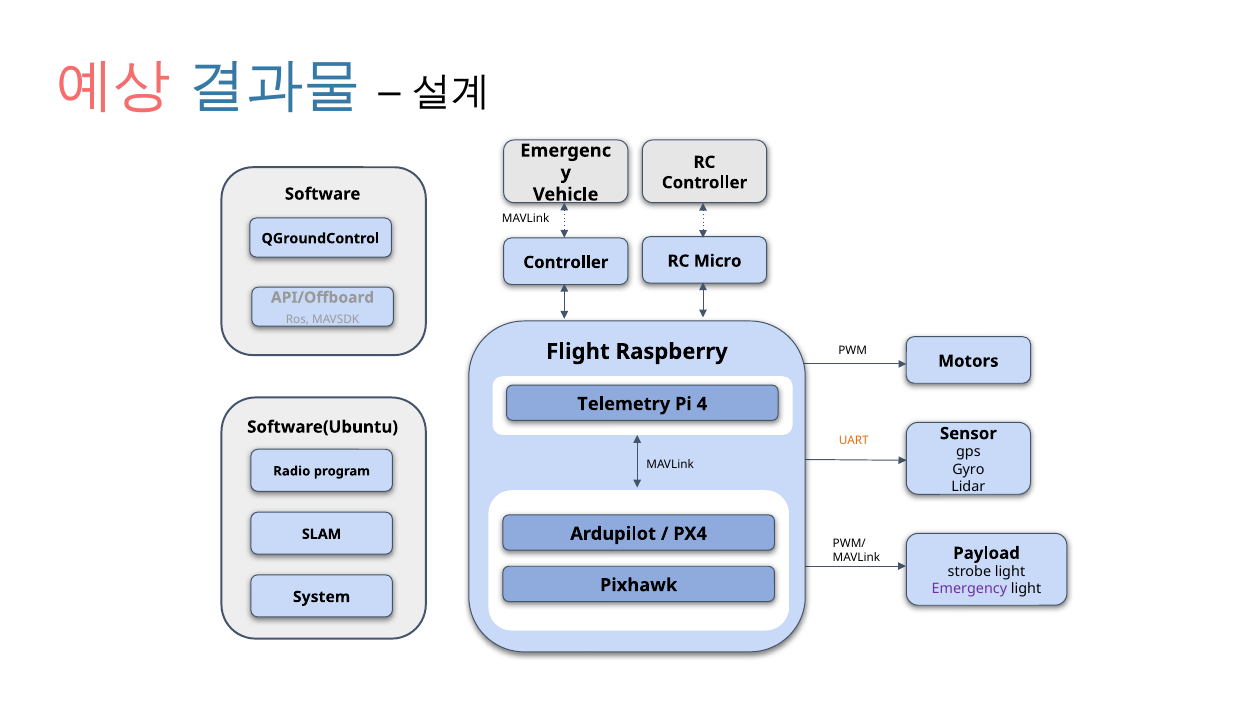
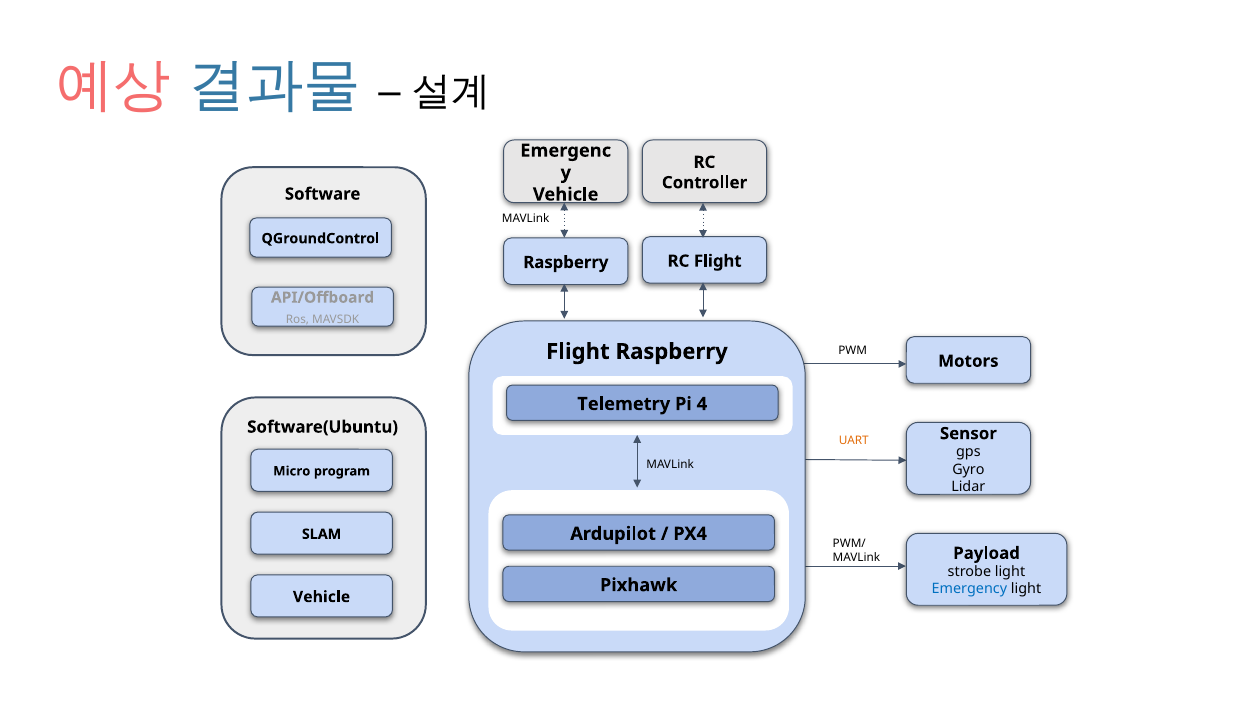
RC Micro: Micro -> Flight
Controller at (566, 263): Controller -> Raspberry
Radio: Radio -> Micro
Emergency colour: purple -> blue
System at (322, 597): System -> Vehicle
